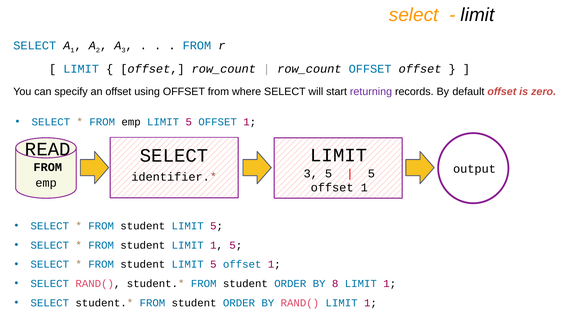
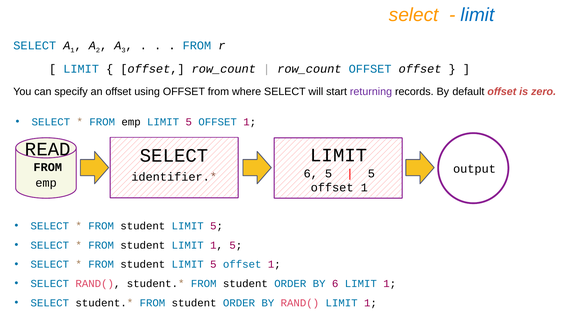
limit at (477, 15) colour: black -> blue
3 at (311, 174): 3 -> 6
BY 8: 8 -> 6
